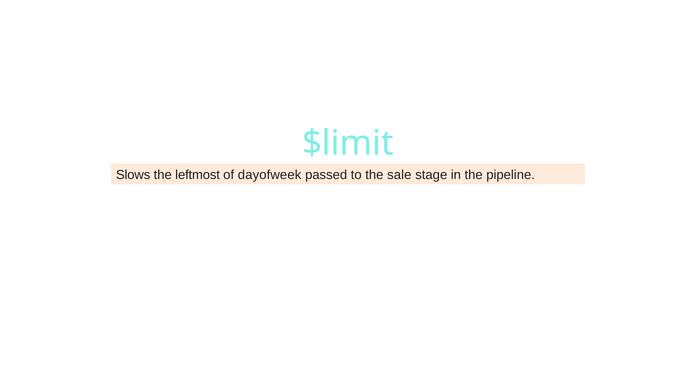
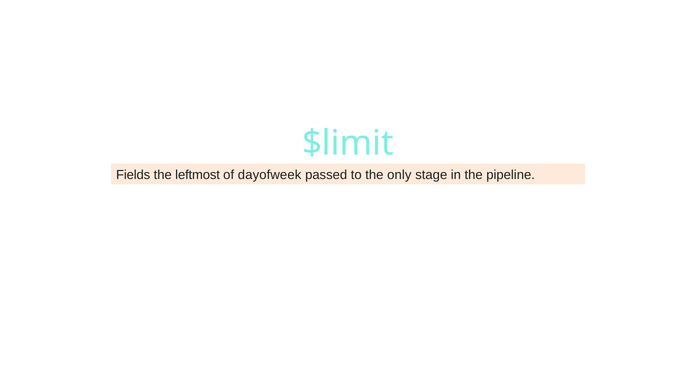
Slows: Slows -> Fields
sale: sale -> only
